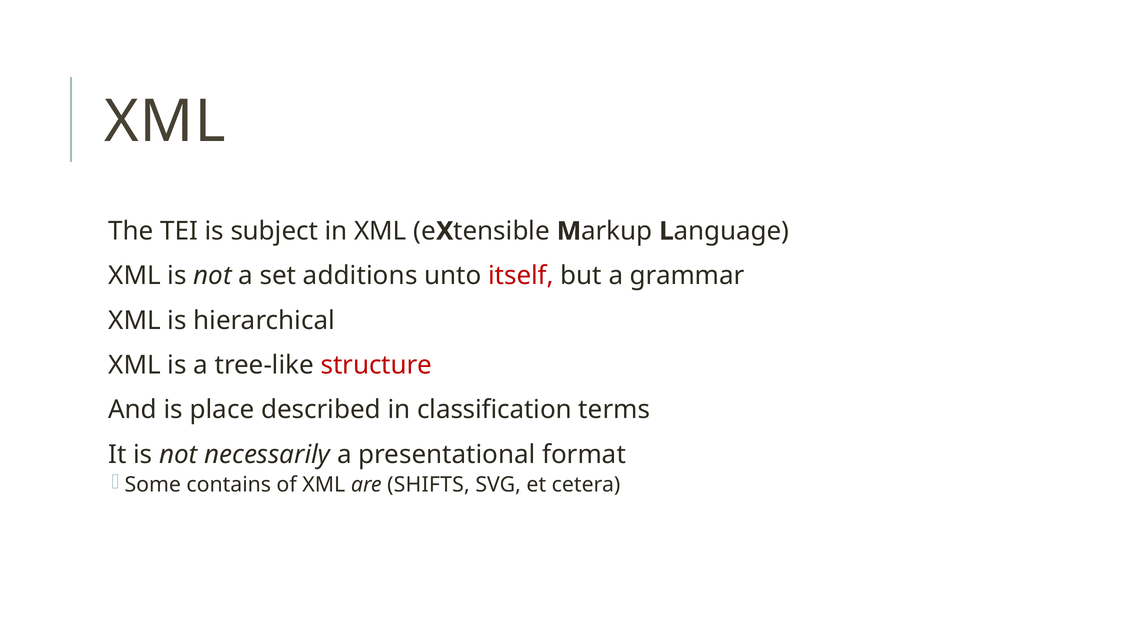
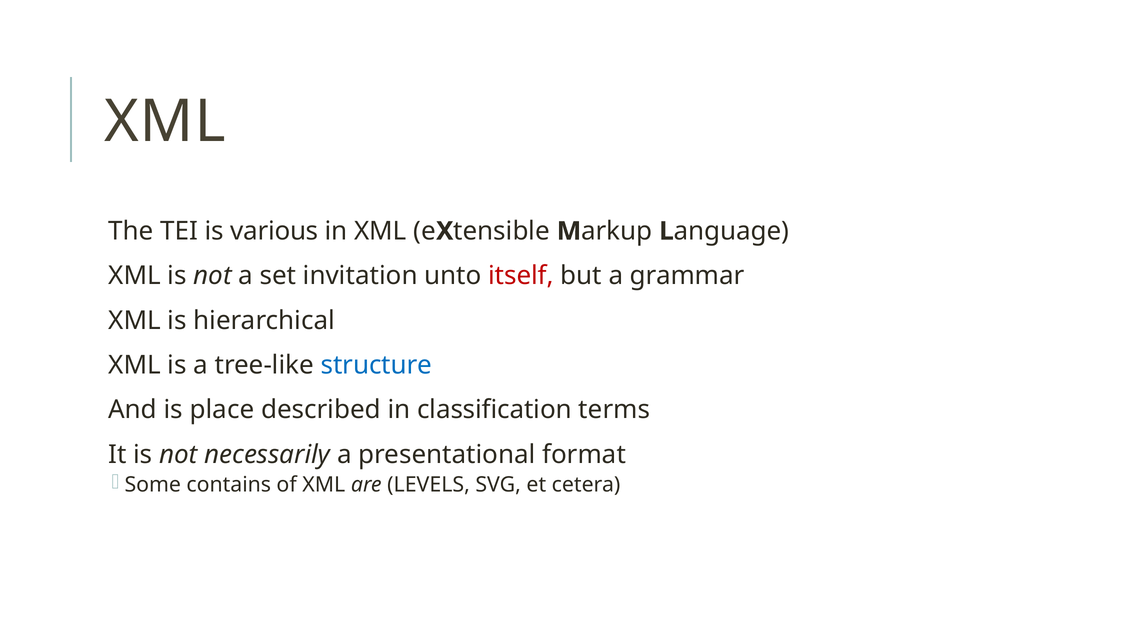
subject: subject -> various
additions: additions -> invitation
structure colour: red -> blue
SHIFTS: SHIFTS -> LEVELS
